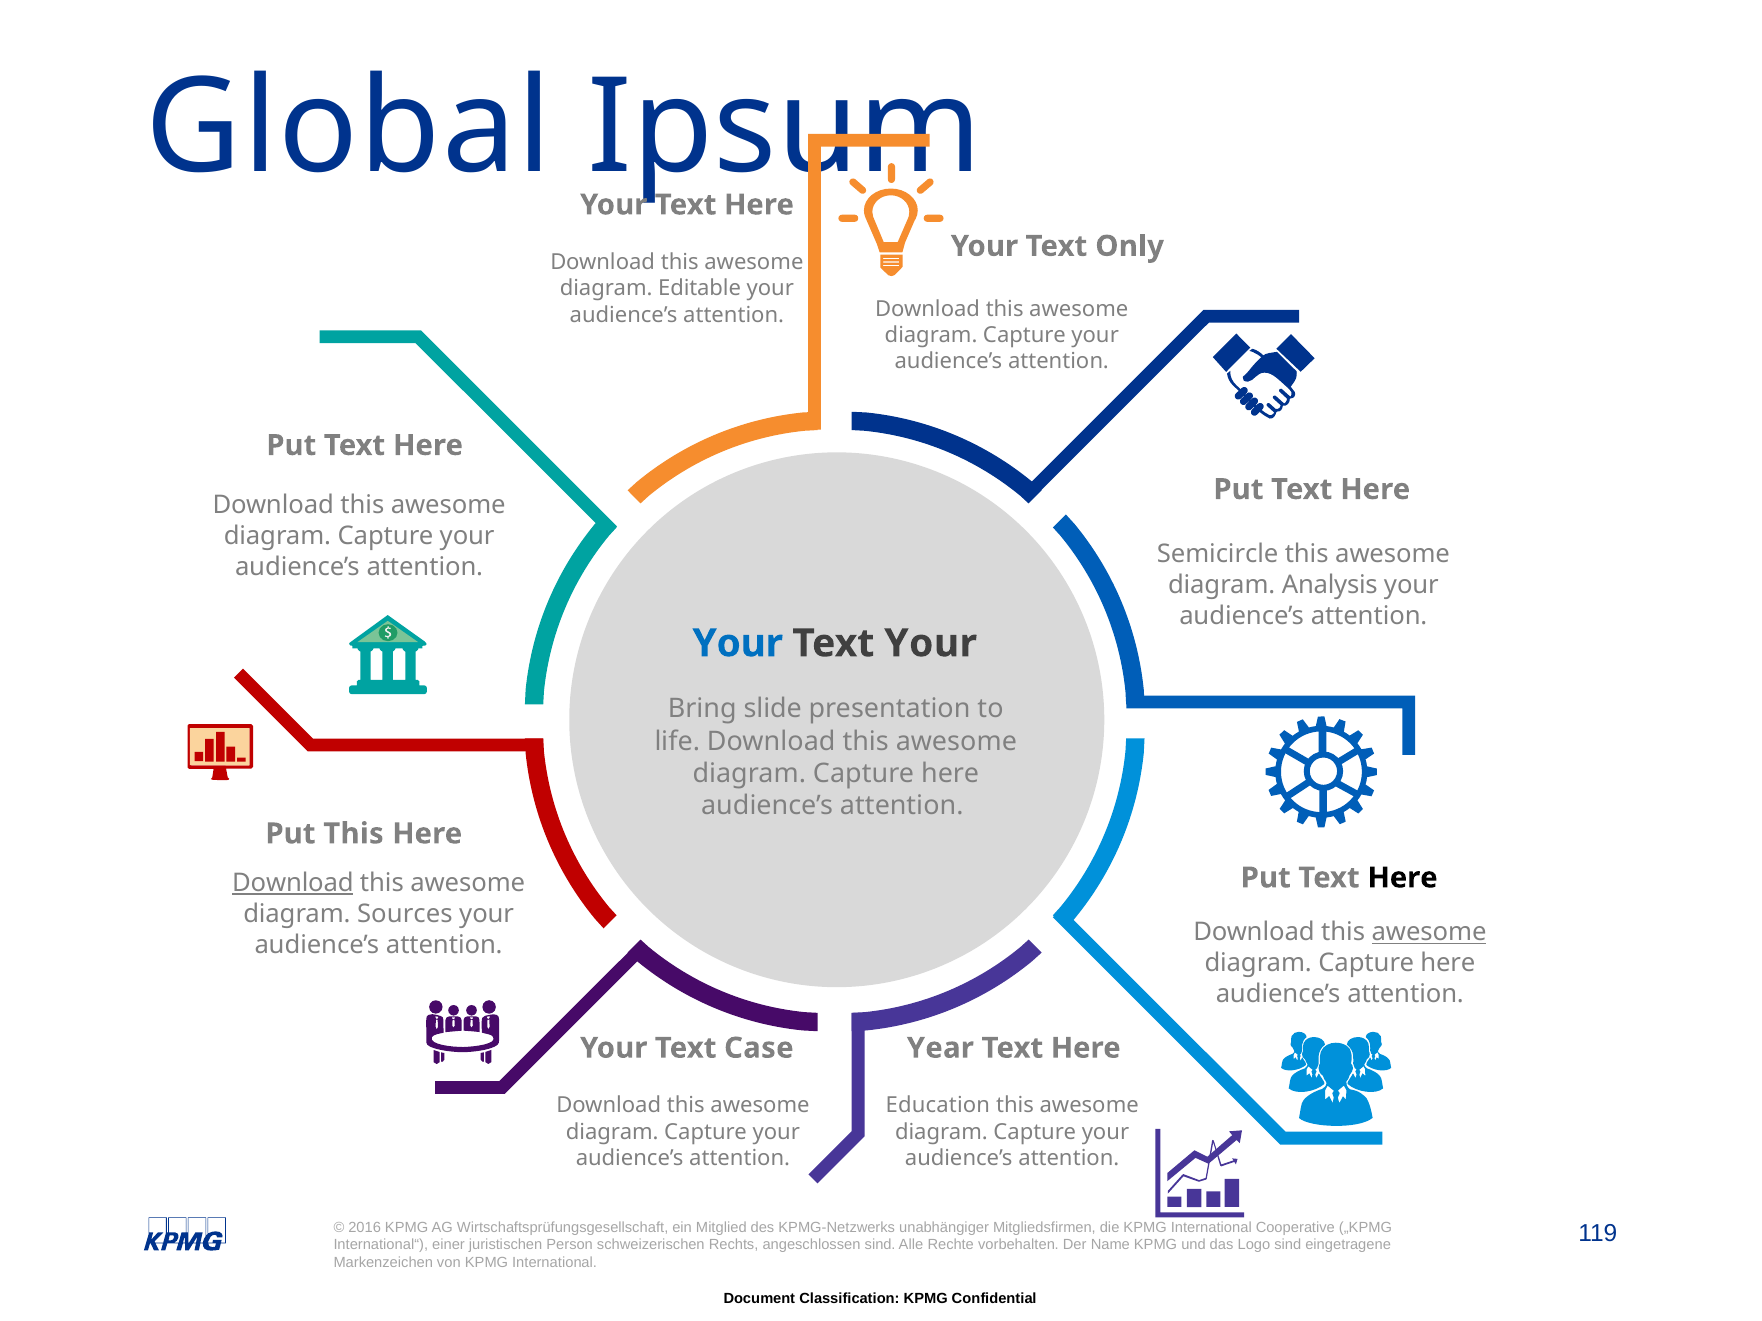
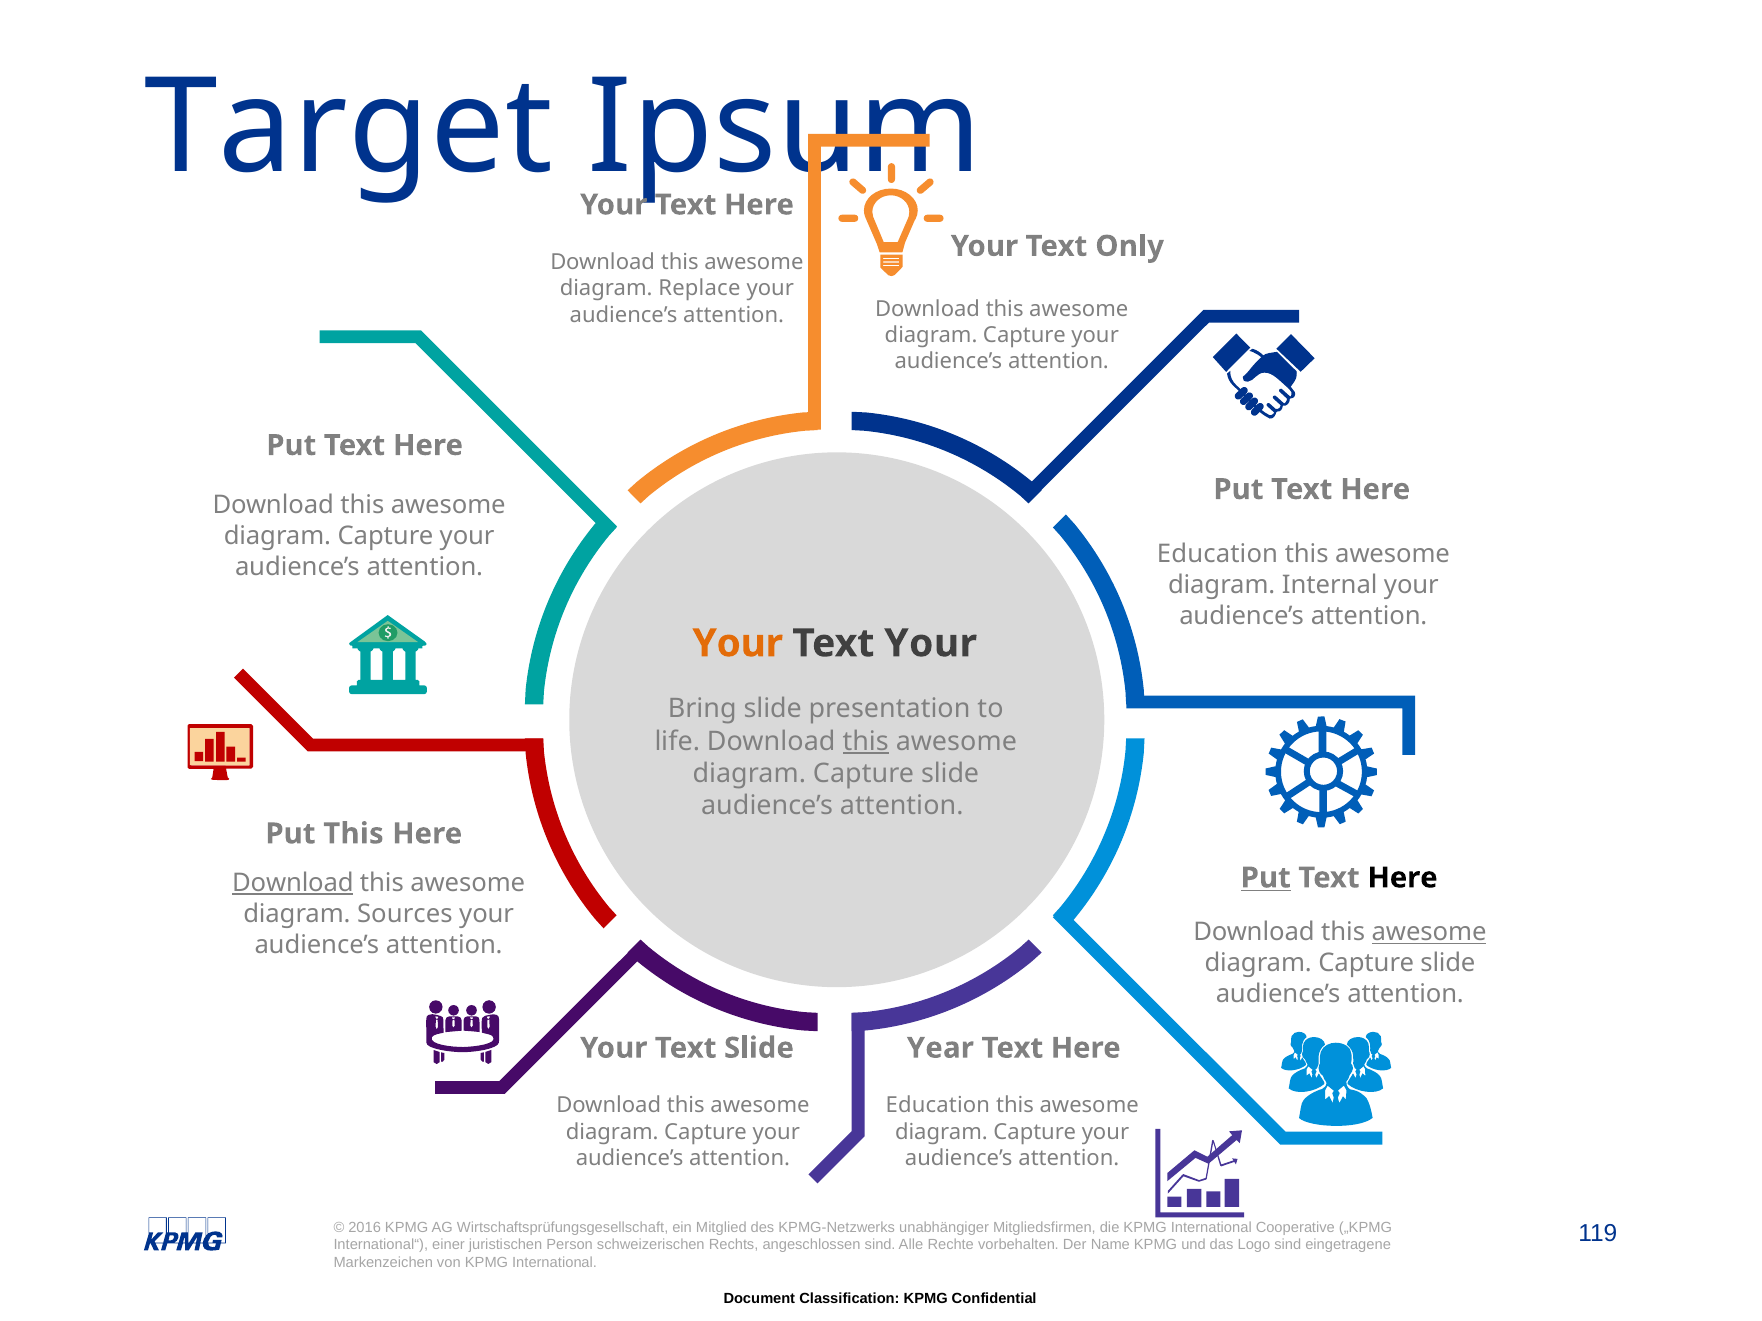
Global: Global -> Target
Editable: Editable -> Replace
Semicircle at (1218, 555): Semicircle -> Education
Analysis: Analysis -> Internal
Your at (738, 644) colour: blue -> orange
this at (866, 741) underline: none -> present
here at (950, 774): here -> slide
Put at (1266, 878) underline: none -> present
here at (1448, 963): here -> slide
Text Case: Case -> Slide
